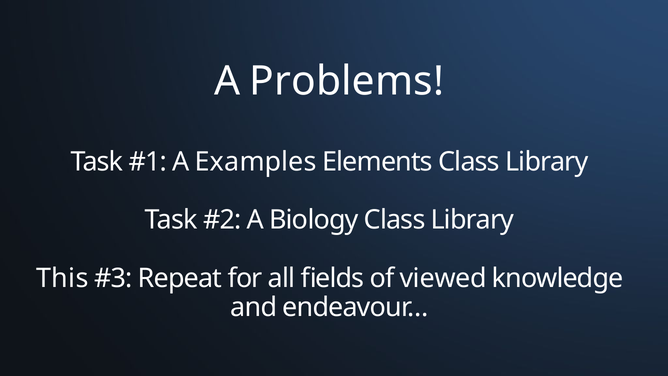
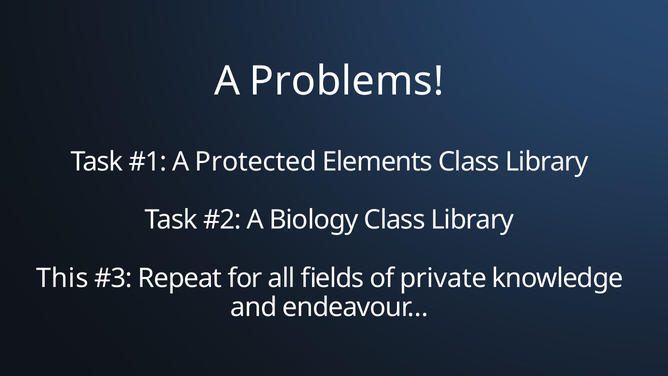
Examples: Examples -> Protected
viewed: viewed -> private
